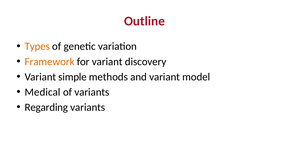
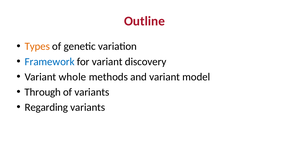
Framework colour: orange -> blue
simple: simple -> whole
Medical: Medical -> Through
